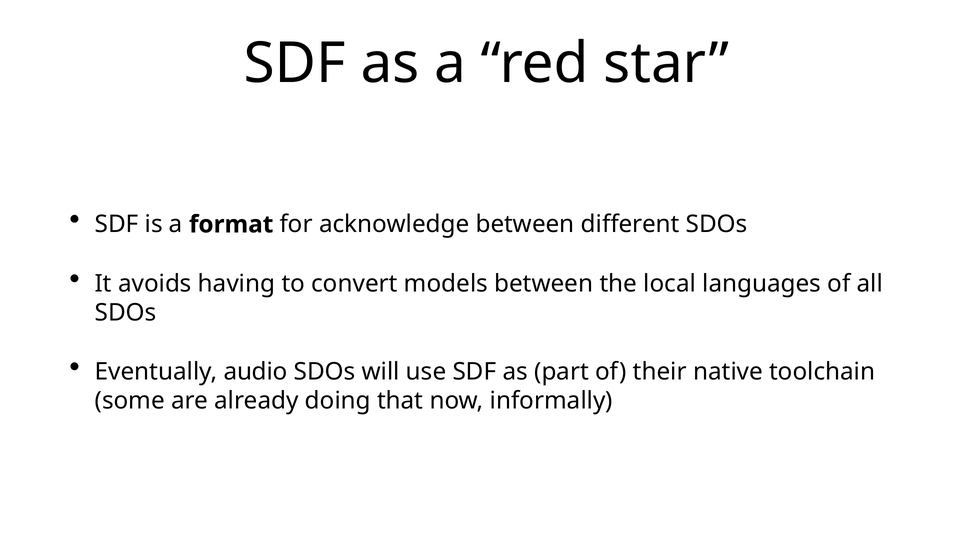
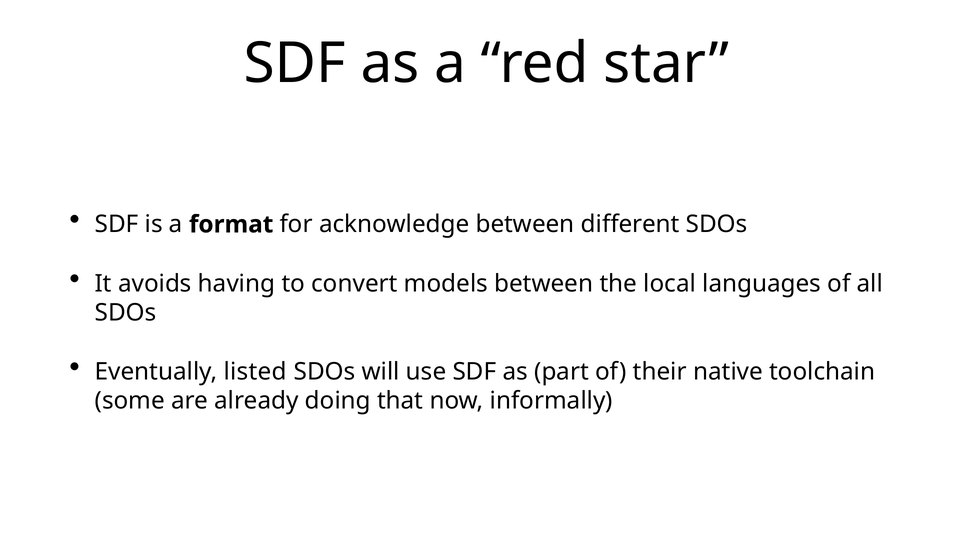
audio: audio -> listed
